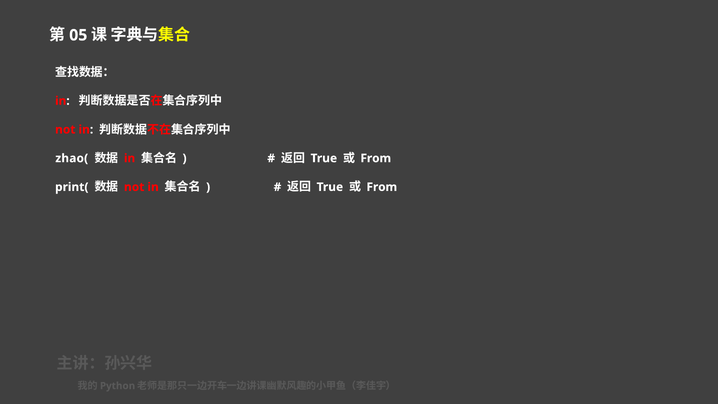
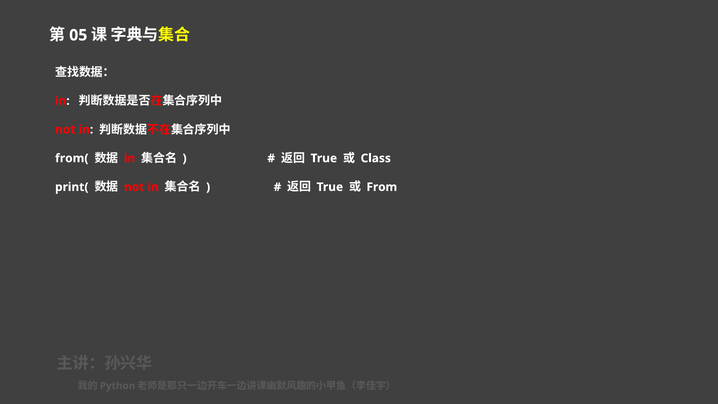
zhao(: zhao( -> from(
From at (376, 158): From -> Class
